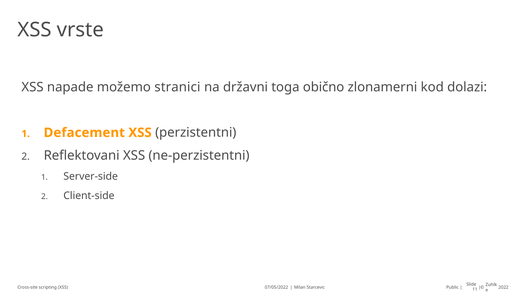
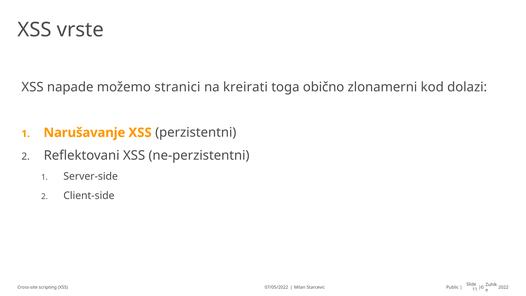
državni: državni -> kreirati
Defacement: Defacement -> Narušavanje
